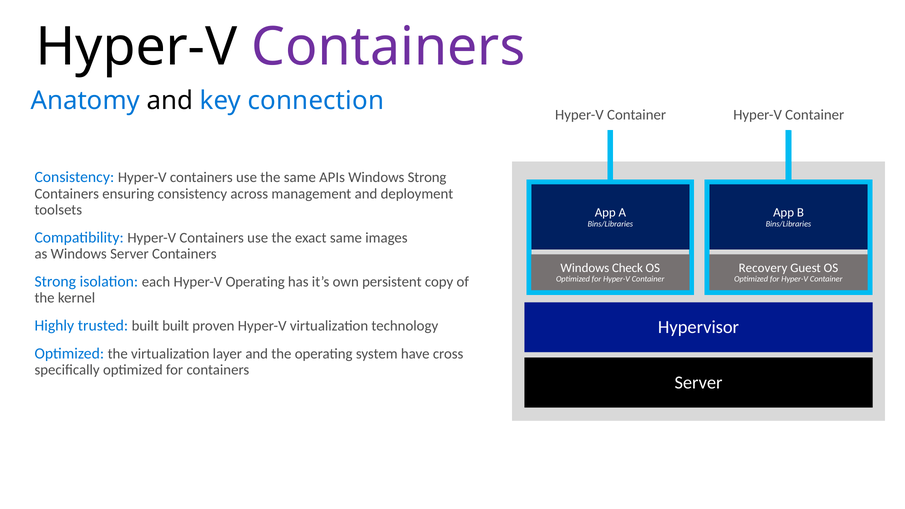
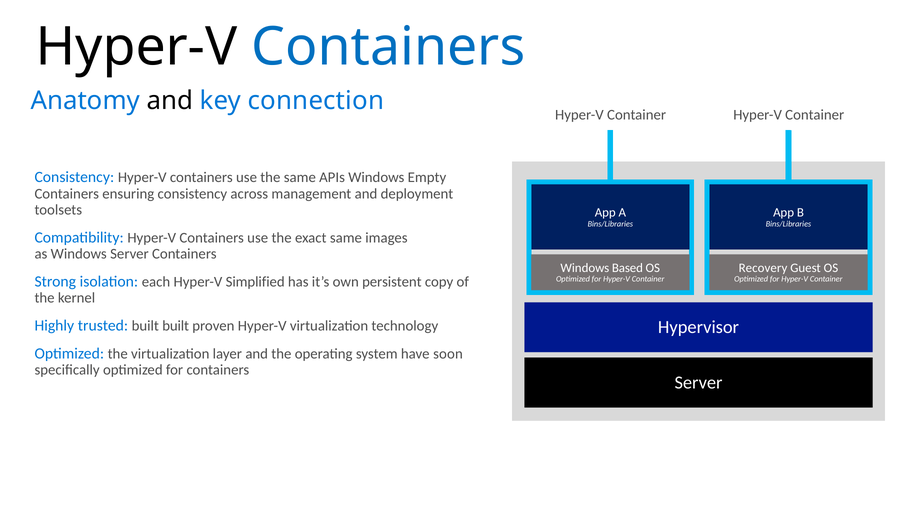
Containers at (388, 47) colour: purple -> blue
Windows Strong: Strong -> Empty
Check: Check -> Based
Hyper-V Operating: Operating -> Simplified
cross: cross -> soon
